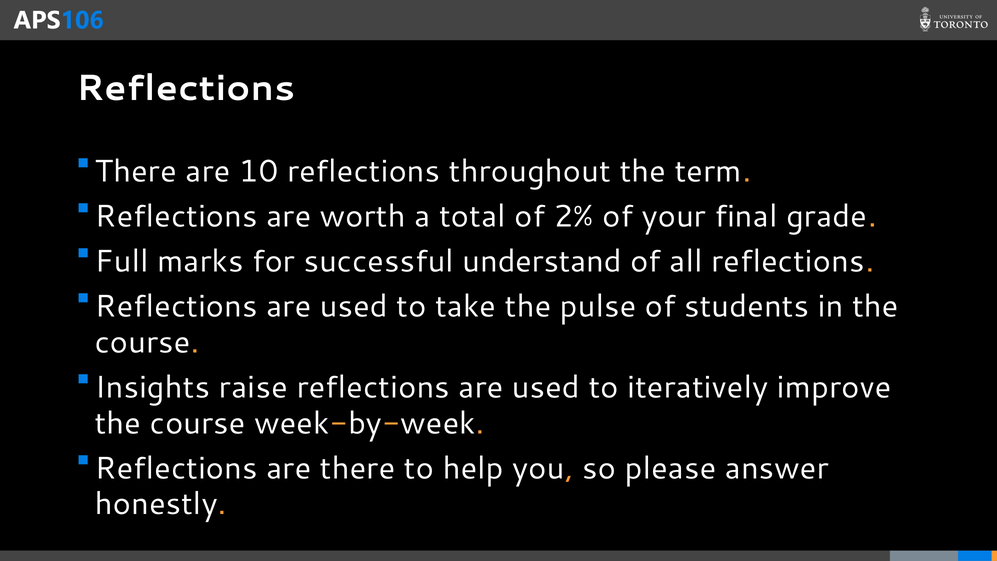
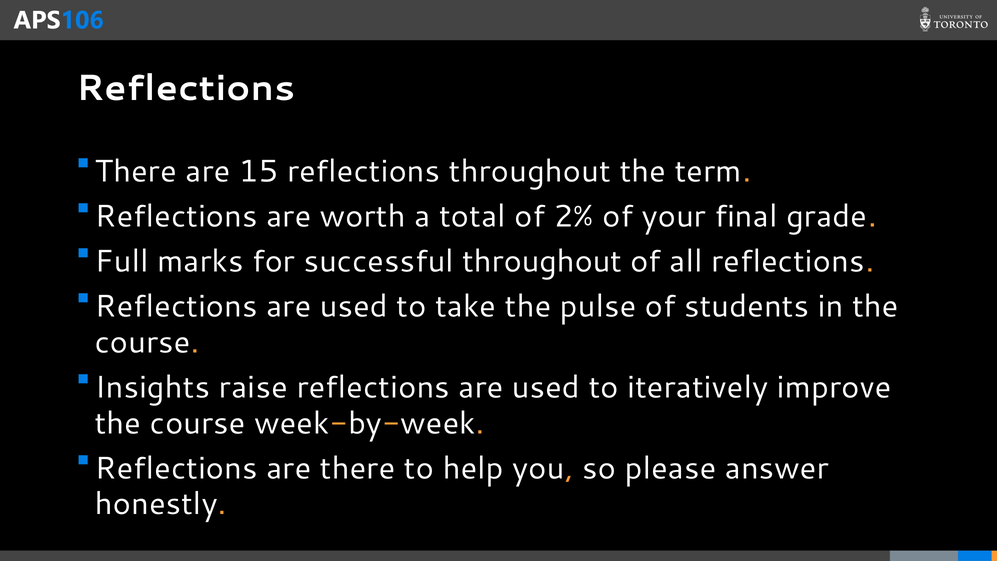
10: 10 -> 15
successful understand: understand -> throughout
